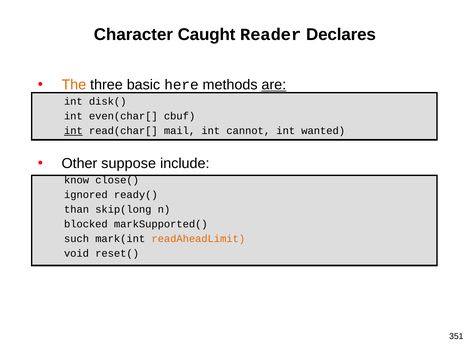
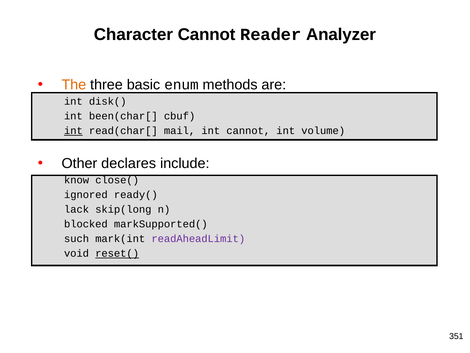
Character Caught: Caught -> Cannot
Declares: Declares -> Analyzer
here: here -> enum
are underline: present -> none
even(char[: even(char[ -> been(char[
wanted: wanted -> volume
suppose: suppose -> declares
than: than -> lack
readAheadLimit colour: orange -> purple
reset( underline: none -> present
